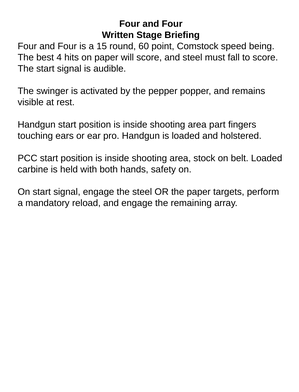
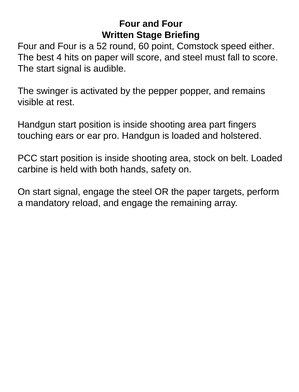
15: 15 -> 52
being: being -> either
